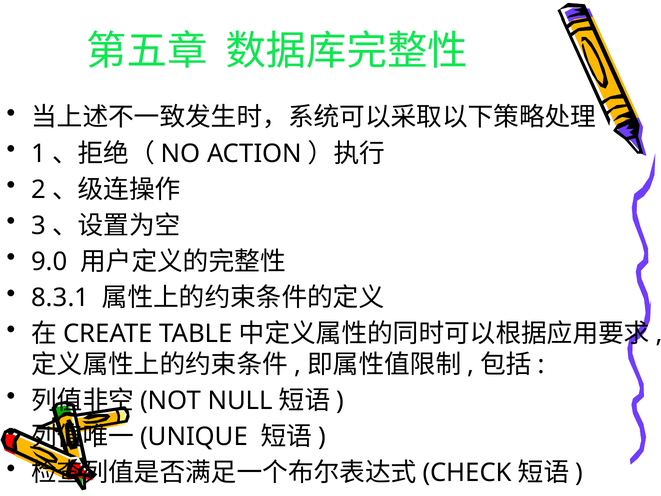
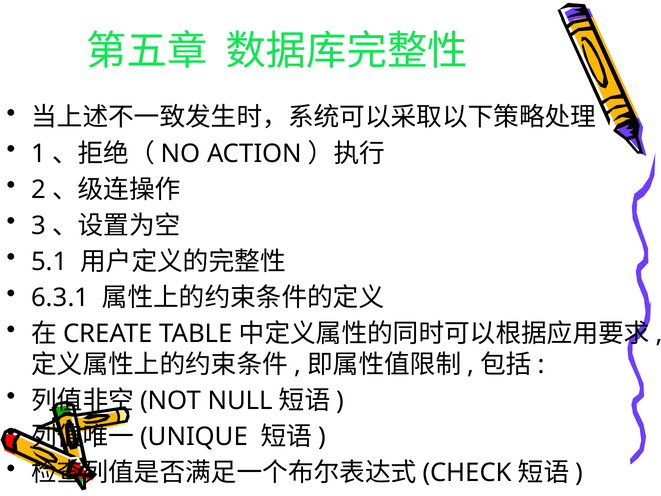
9.0: 9.0 -> 5.1
8.3.1: 8.3.1 -> 6.3.1
